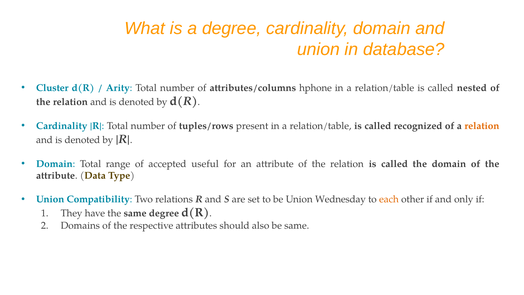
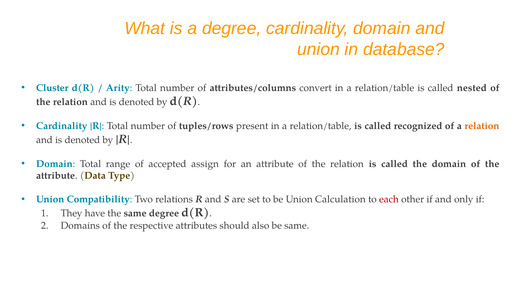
hphone: hphone -> convert
useful: useful -> assign
Wednesday: Wednesday -> Calculation
each colour: orange -> red
